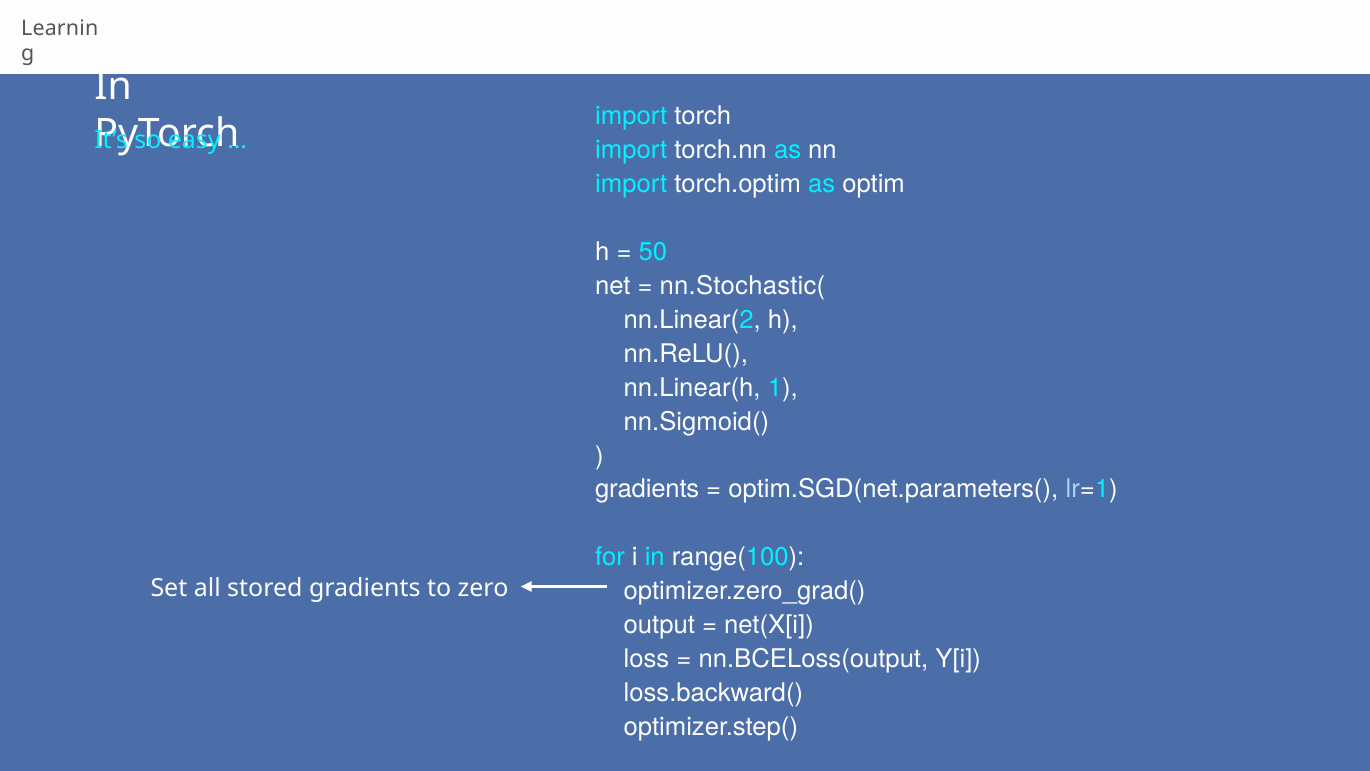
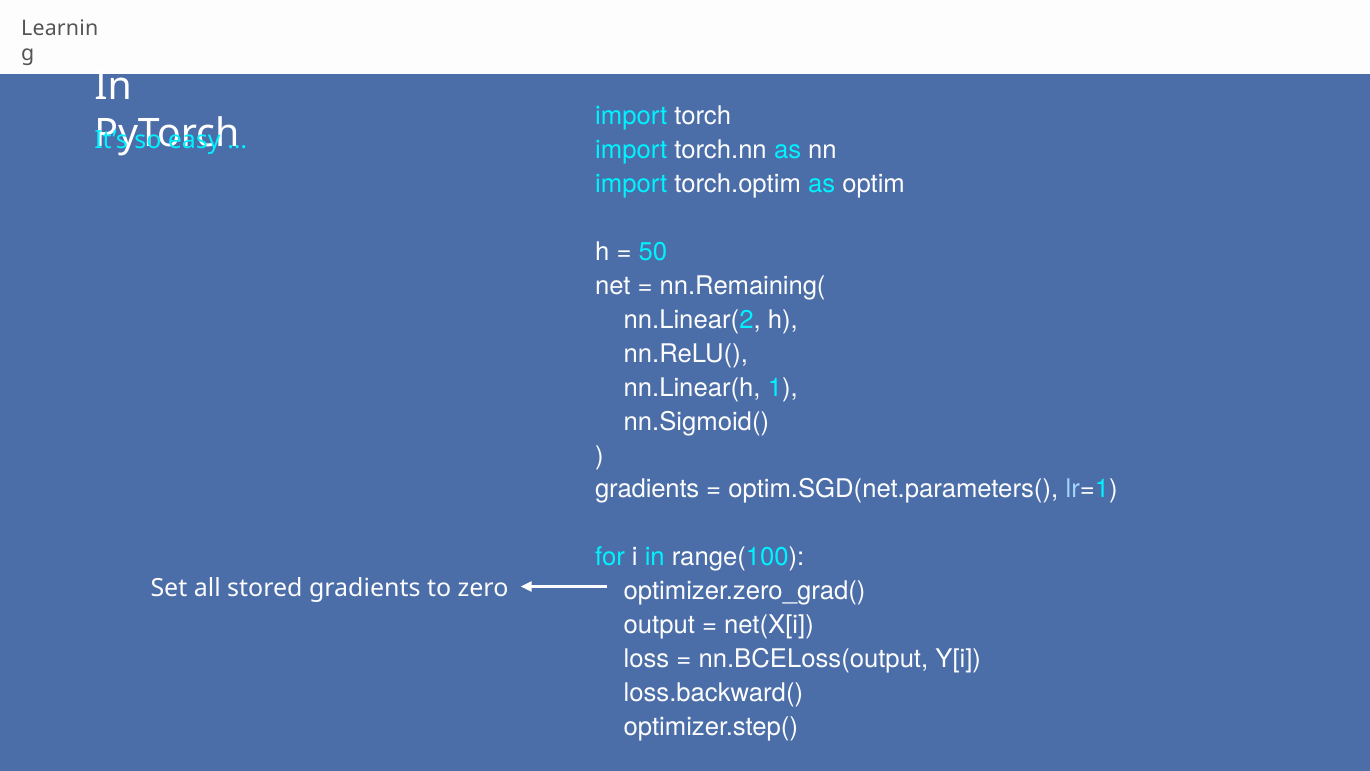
nn.Stochastic(: nn.Stochastic( -> nn.Remaining(
